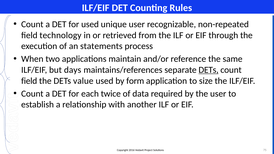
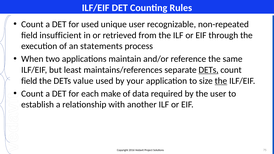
technology: technology -> insufficient
days: days -> least
form: form -> your
the at (221, 81) underline: none -> present
twice: twice -> make
